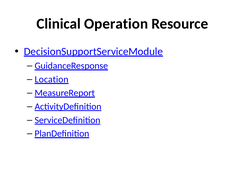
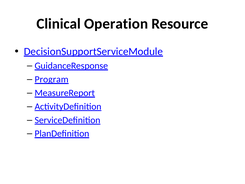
Location: Location -> Program
